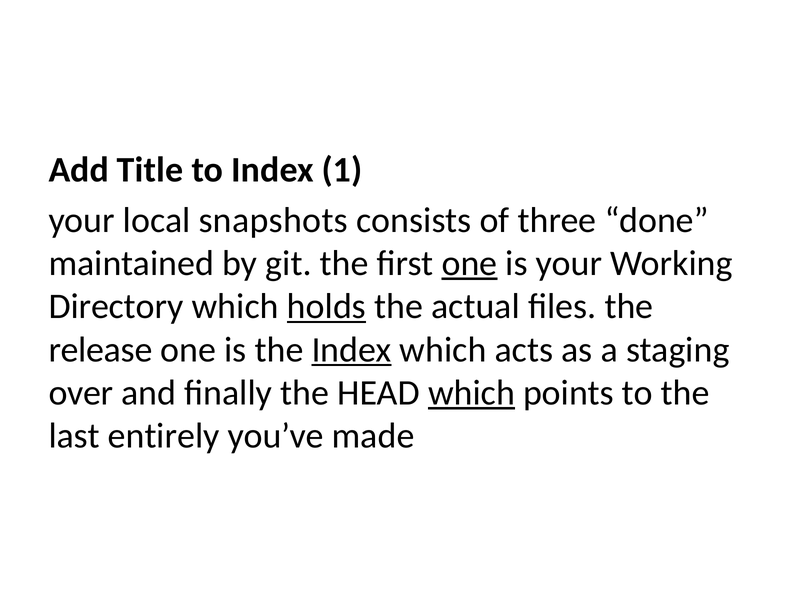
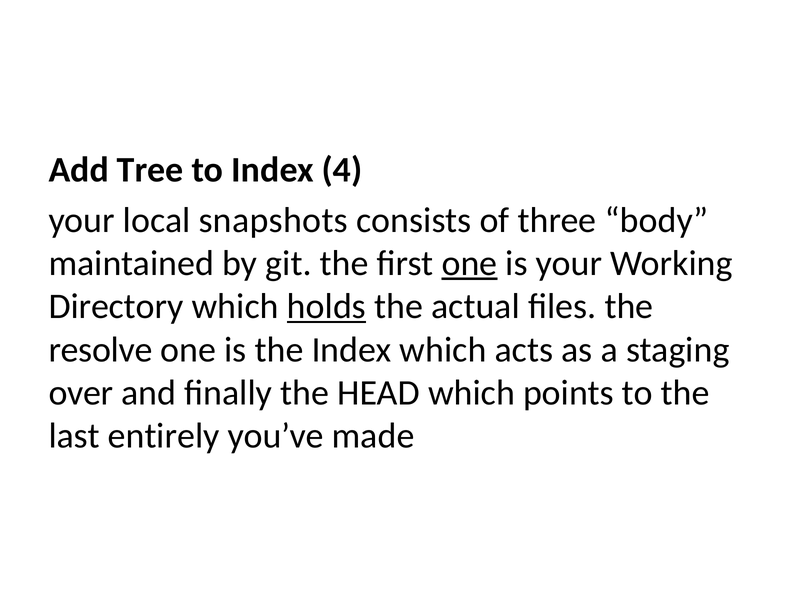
Title: Title -> Tree
1: 1 -> 4
done: done -> body
release: release -> resolve
Index at (351, 350) underline: present -> none
which at (471, 393) underline: present -> none
